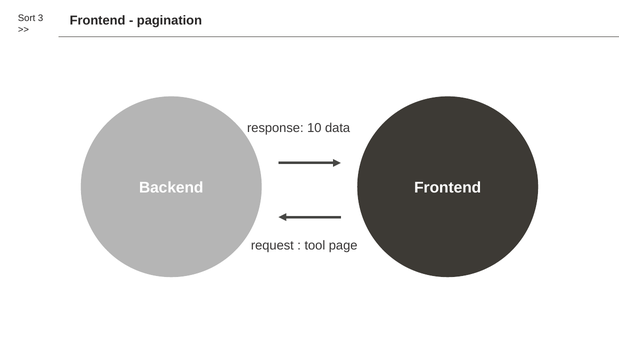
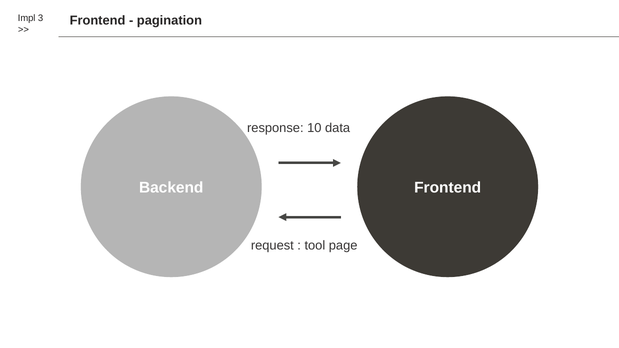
Sort: Sort -> Impl
